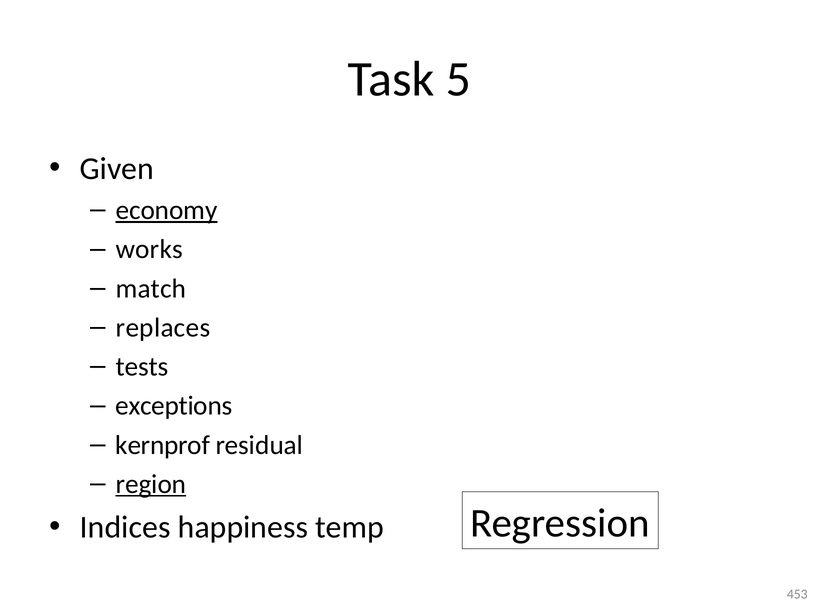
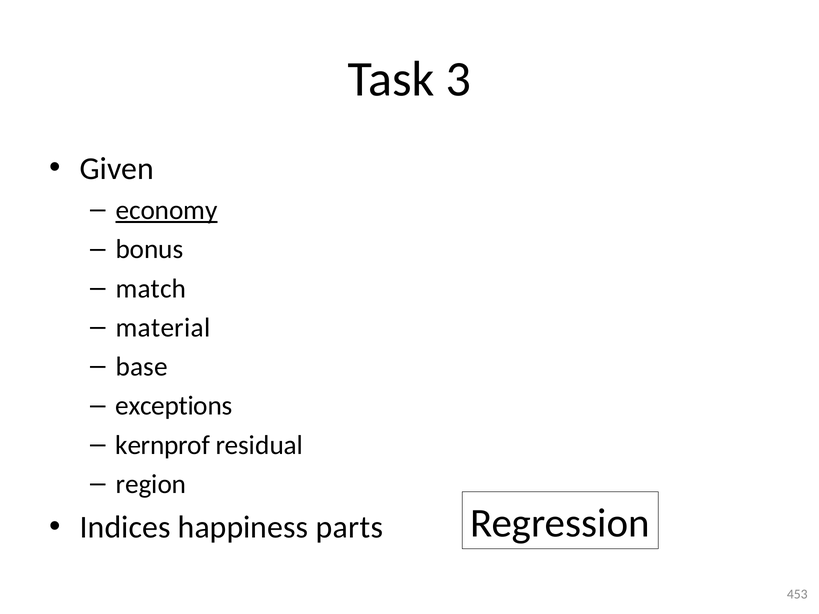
5: 5 -> 3
works: works -> bonus
replaces: replaces -> material
tests: tests -> base
region underline: present -> none
temp: temp -> parts
